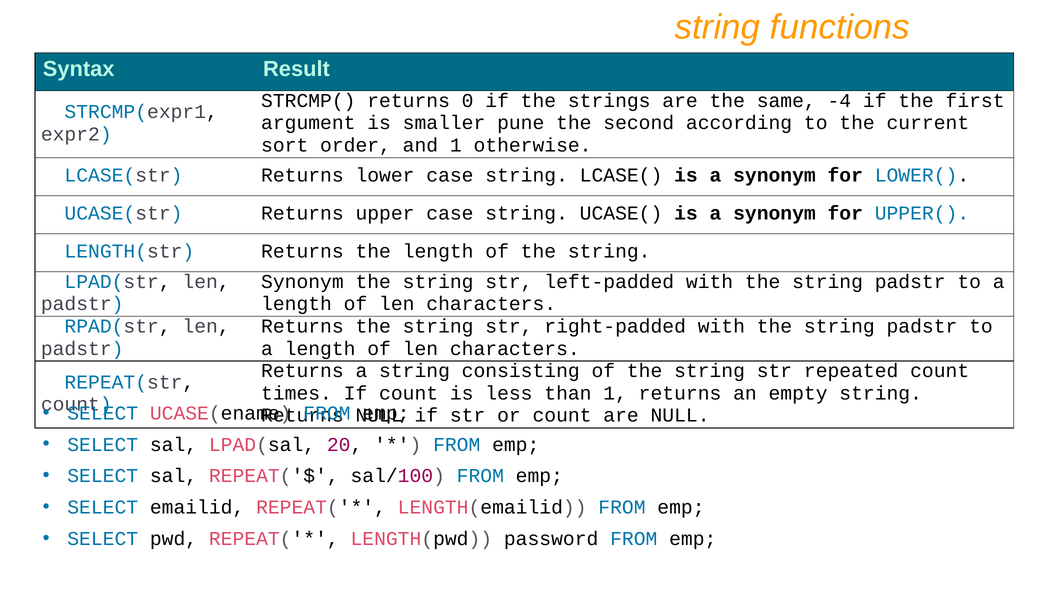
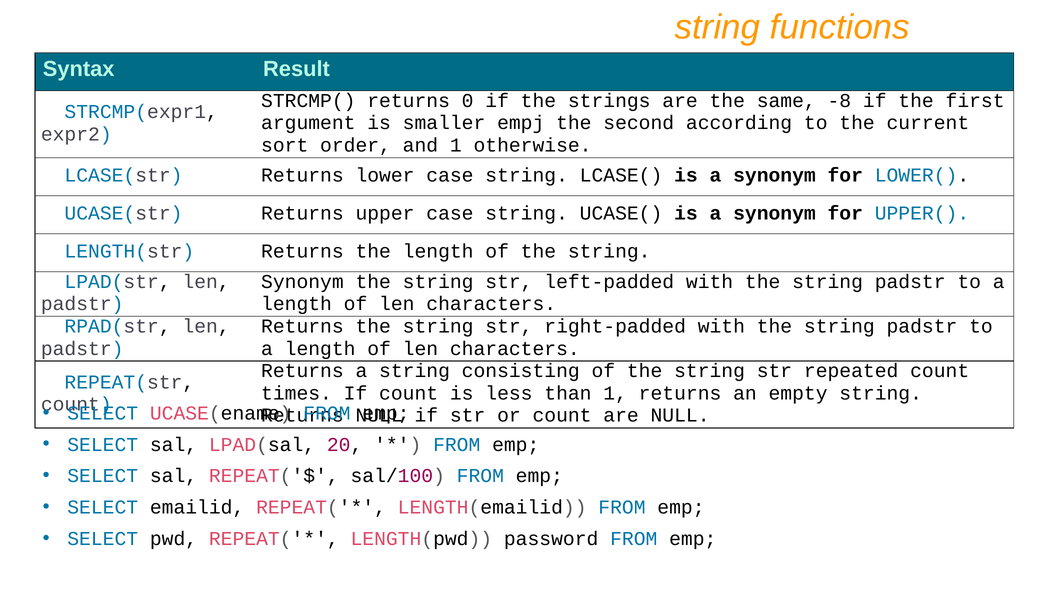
-4: -4 -> -8
pune: pune -> empj
